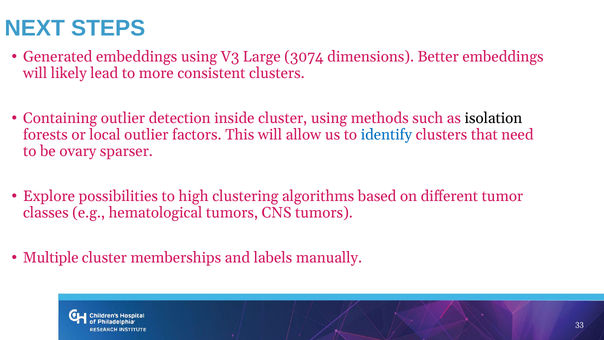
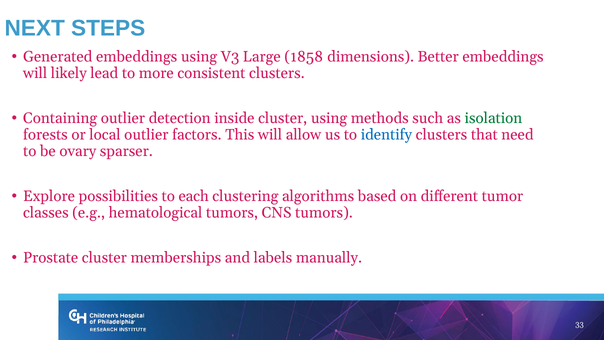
3074: 3074 -> 1858
isolation colour: black -> green
high: high -> each
Multiple: Multiple -> Prostate
